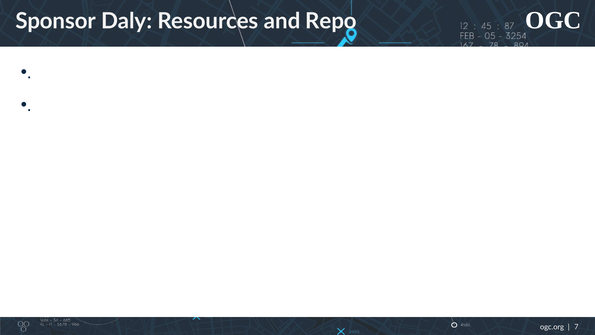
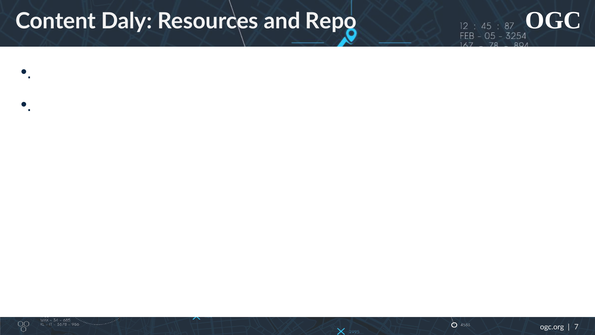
Sponsor: Sponsor -> Content
